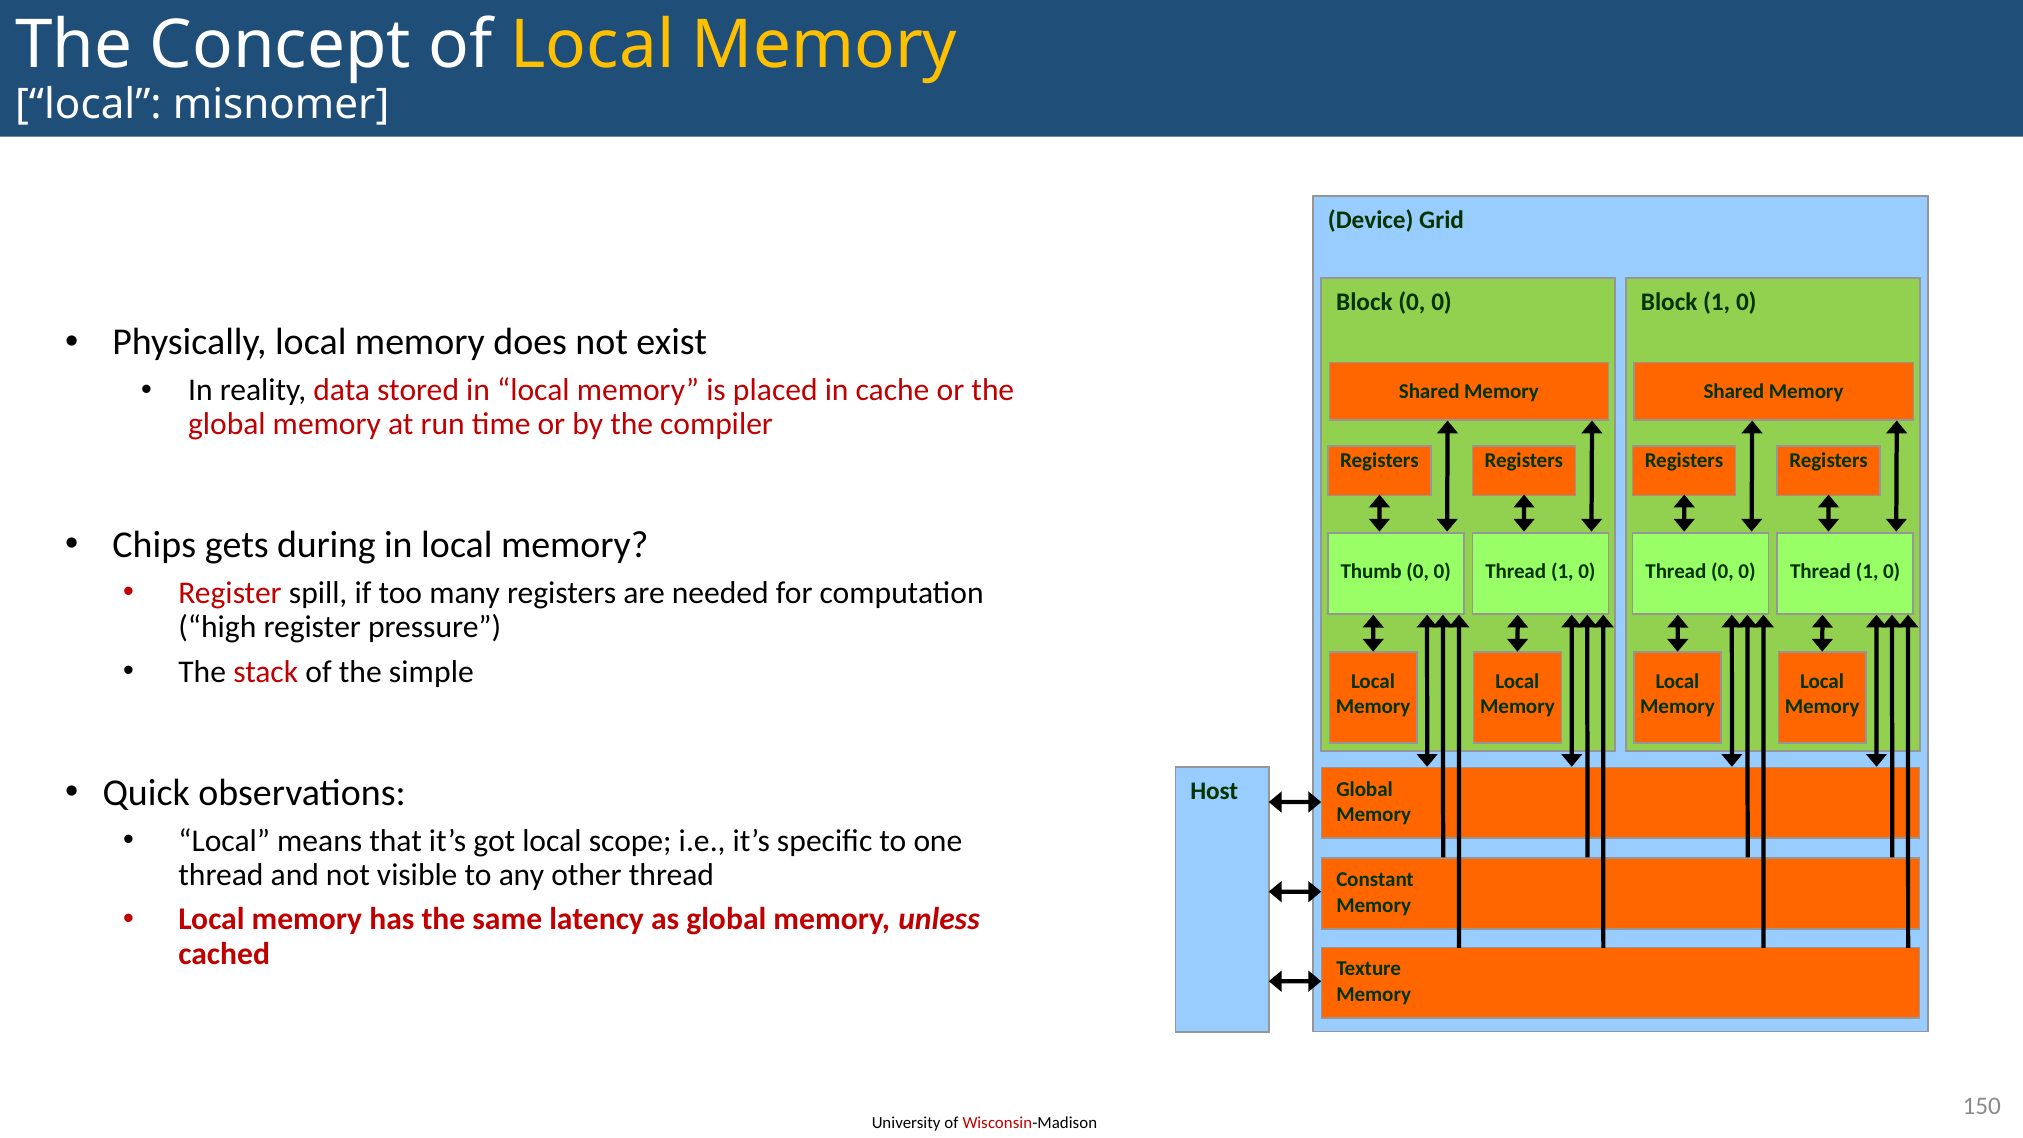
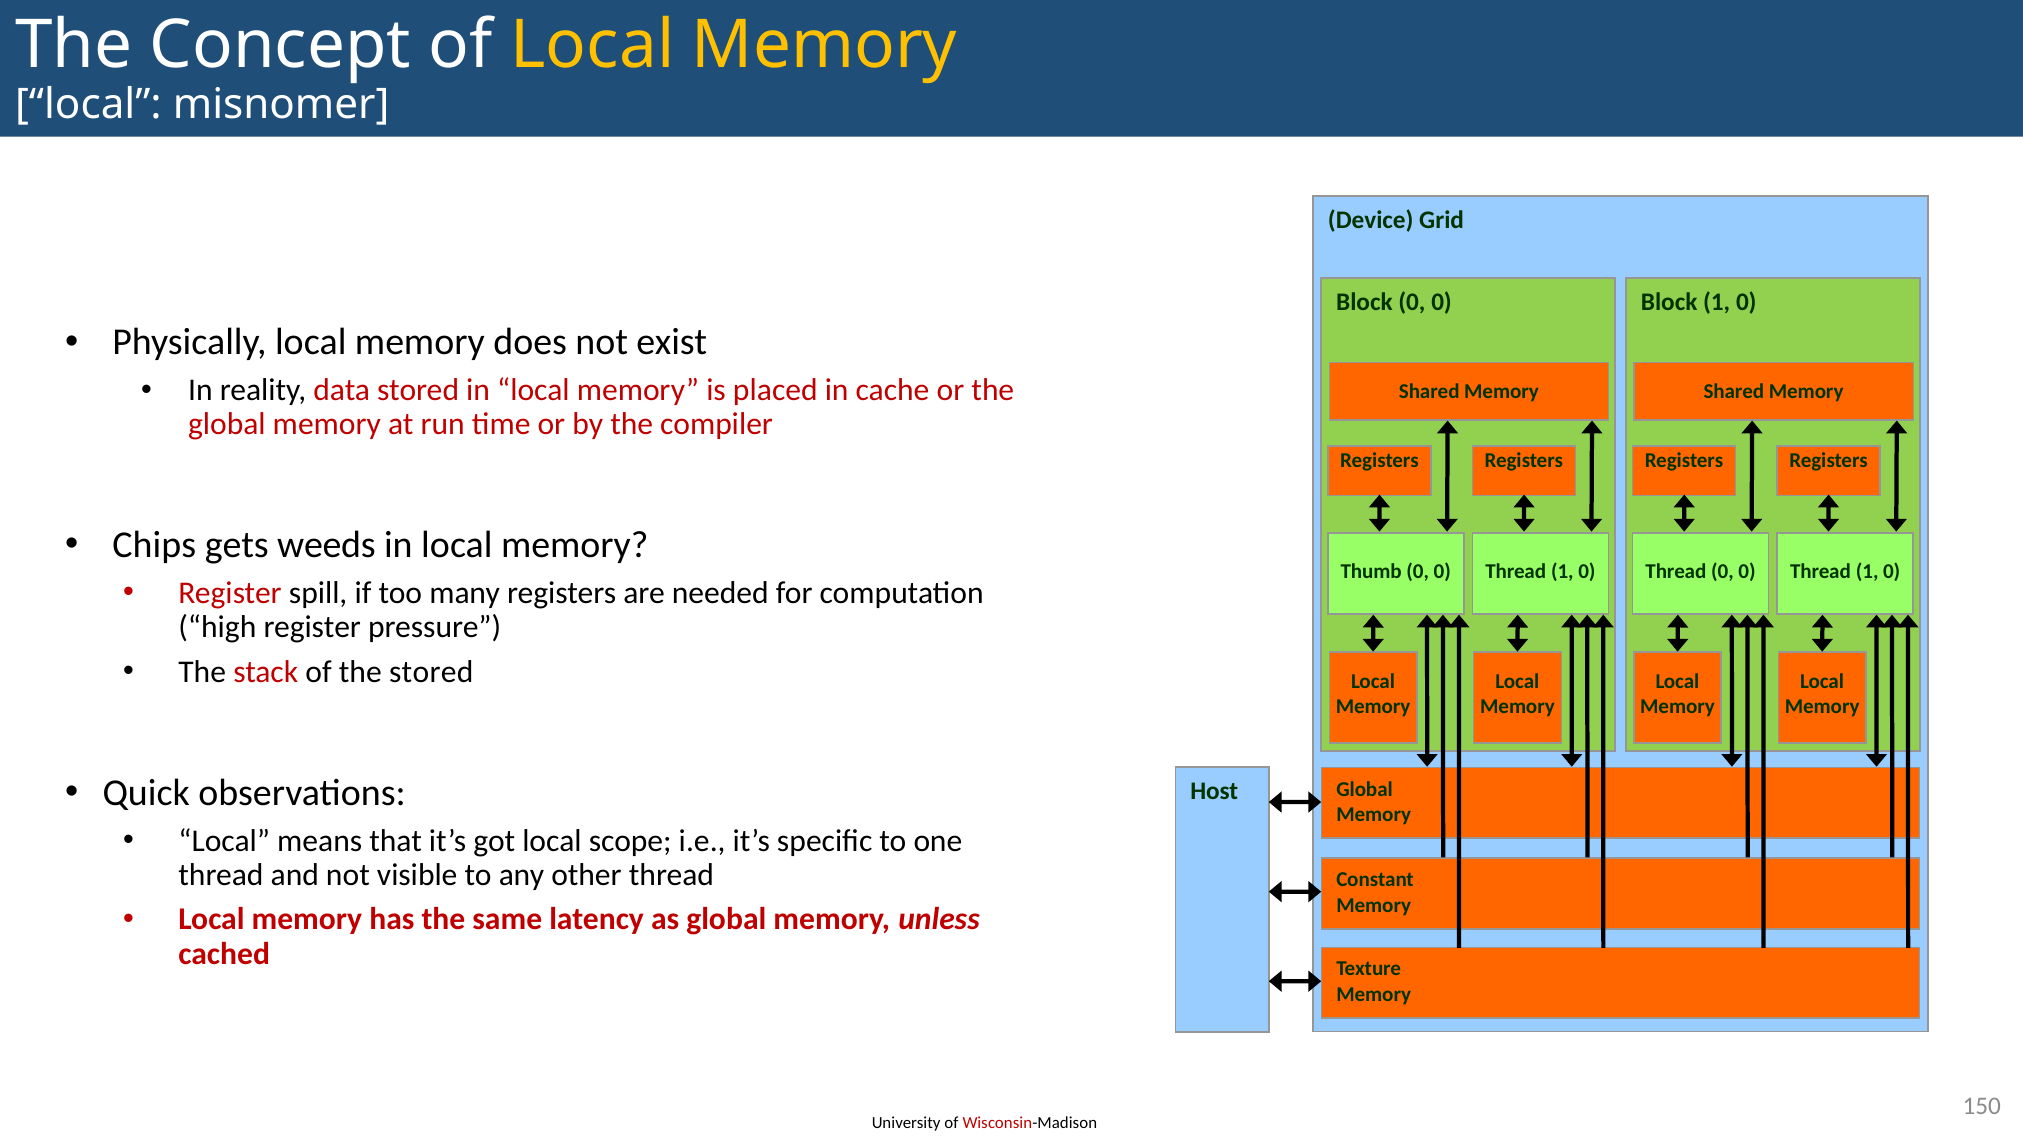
during: during -> weeds
the simple: simple -> stored
